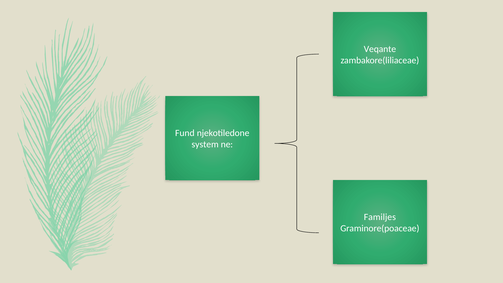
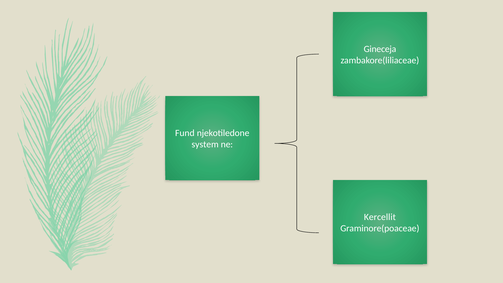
Veqante: Veqante -> Gineceja
Familjes: Familjes -> Kercellit
